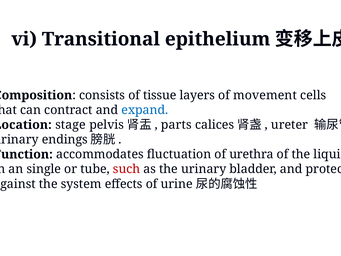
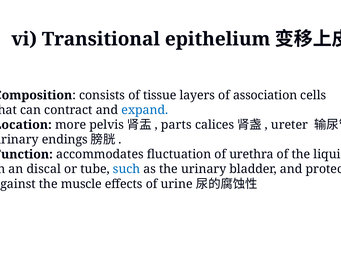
movement: movement -> association
stage: stage -> more
single: single -> discal
such colour: red -> blue
system: system -> muscle
